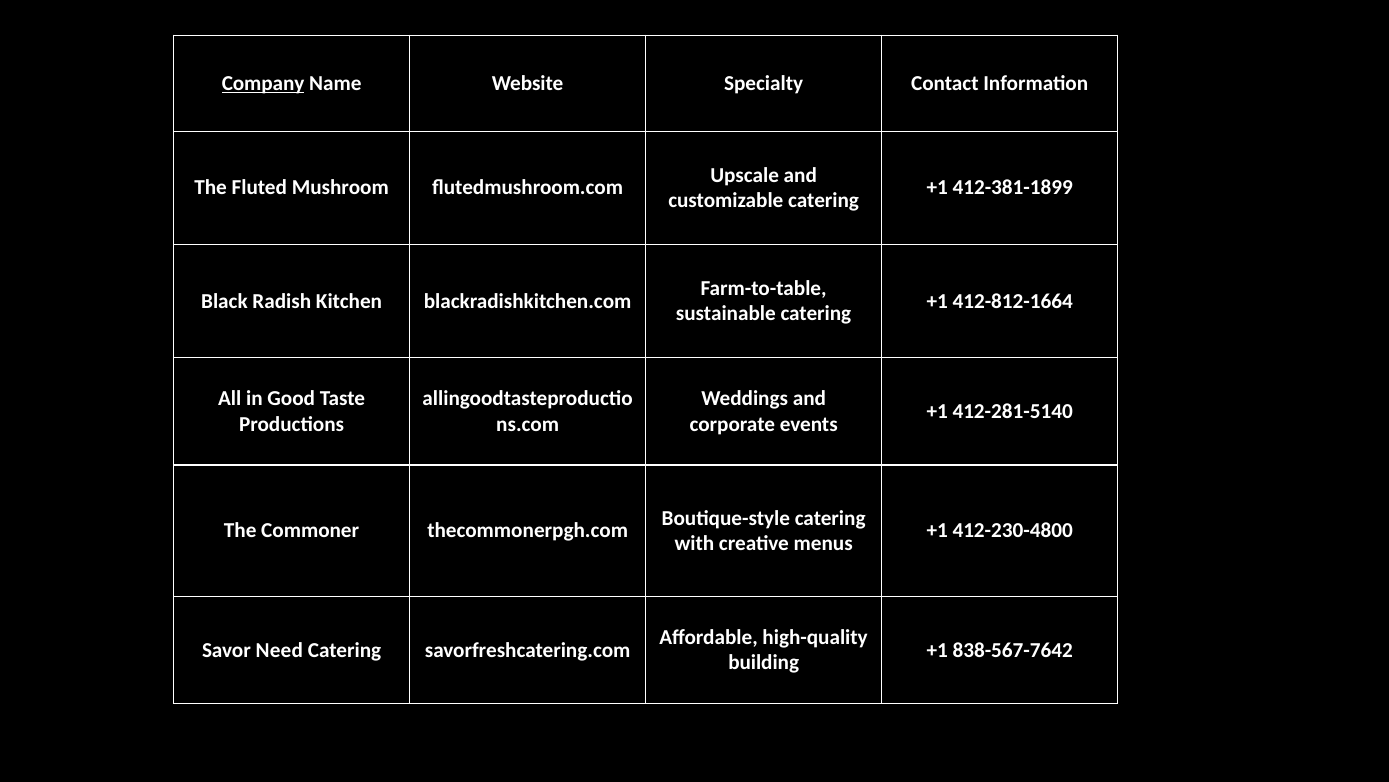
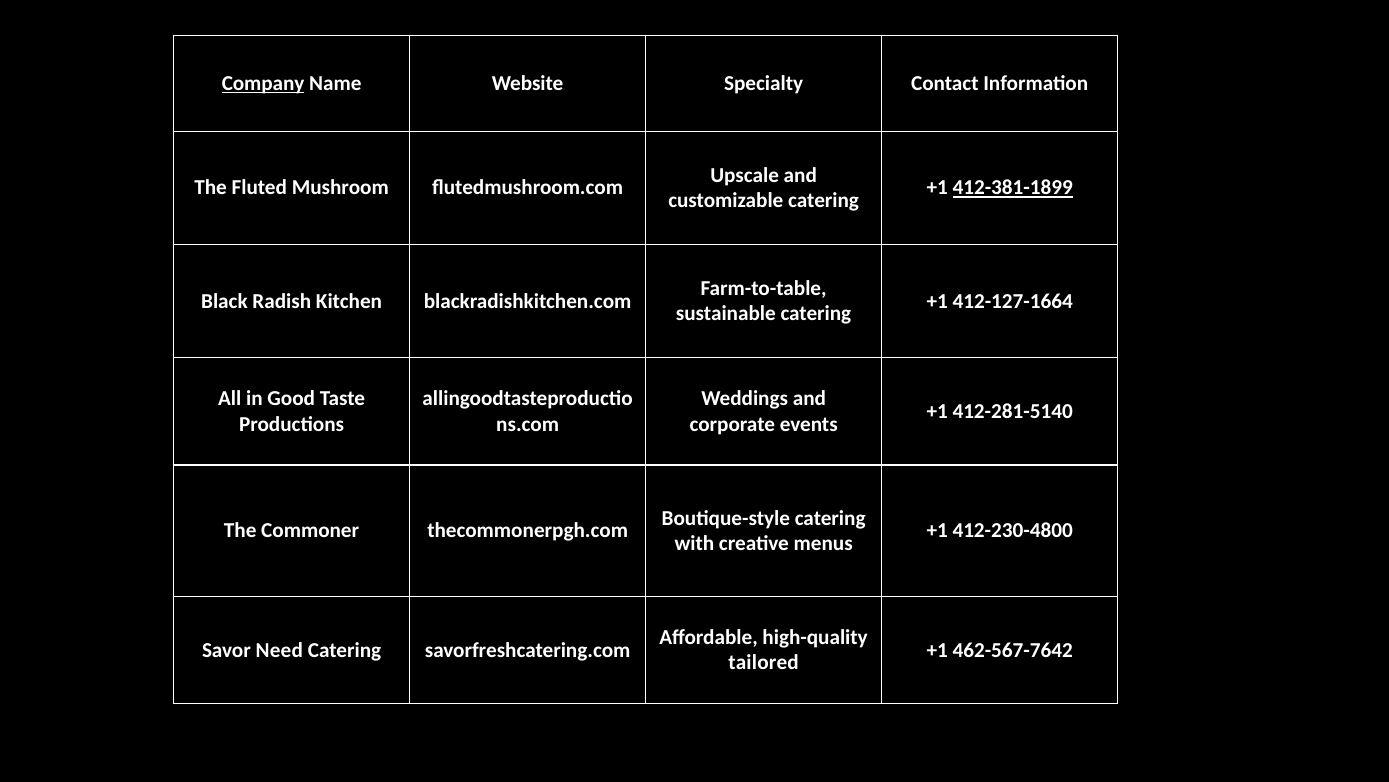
412-381-1899 underline: none -> present
412-812-1664: 412-812-1664 -> 412-127-1664
838-567-7642: 838-567-7642 -> 462-567-7642
building: building -> tailored
